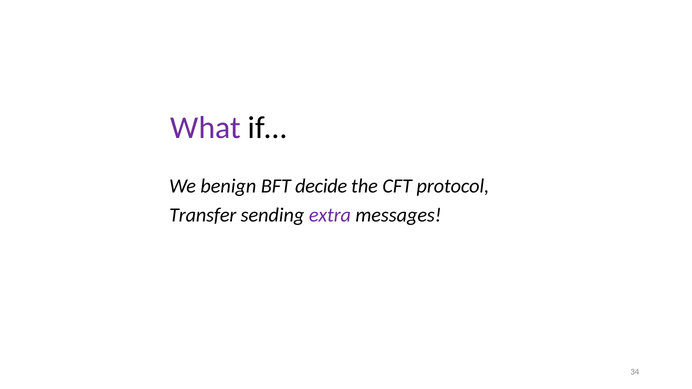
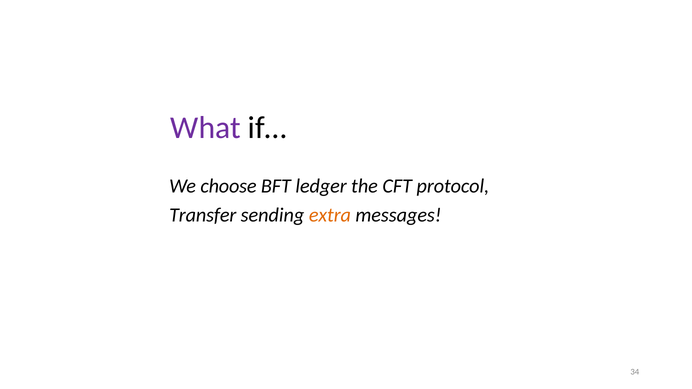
benign: benign -> choose
decide: decide -> ledger
extra colour: purple -> orange
